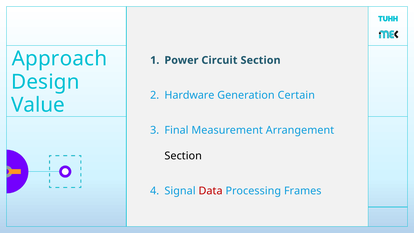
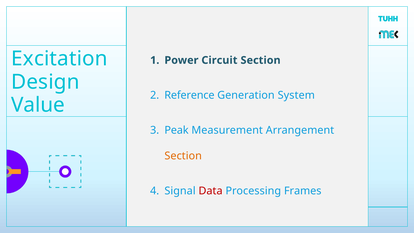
Approach: Approach -> Excitation
Hardware: Hardware -> Reference
Certain: Certain -> System
Final: Final -> Peak
Section at (183, 156) colour: black -> orange
